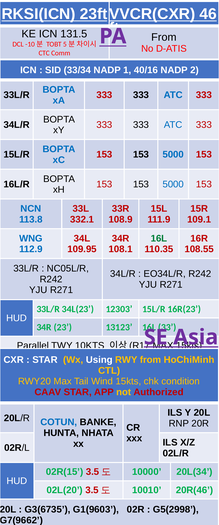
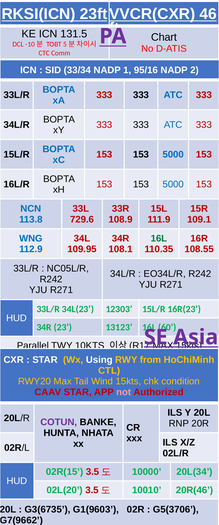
From at (164, 37): From -> Chart
40/16: 40/16 -> 95/16
332.1: 332.1 -> 729.6
33: 33 -> 60
not colour: yellow -> pink
COTUN colour: blue -> purple
G5(2998: G5(2998 -> G5(3706
